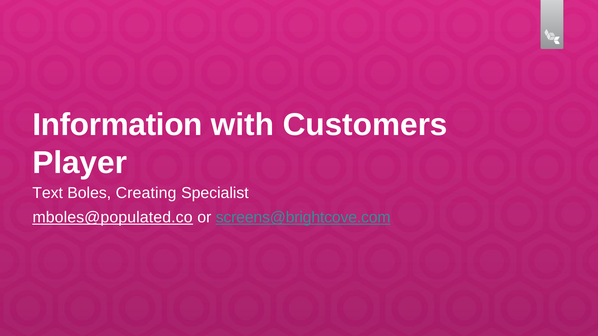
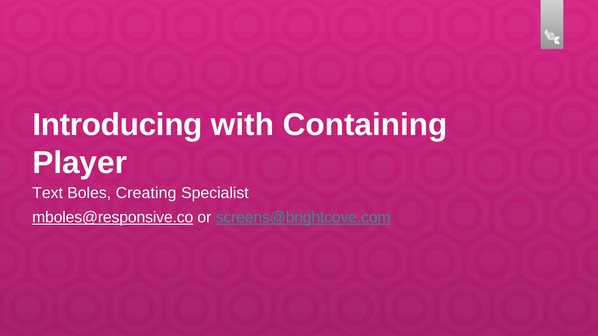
Information: Information -> Introducing
Customers: Customers -> Containing
mboles@populated.co: mboles@populated.co -> mboles@responsive.co
